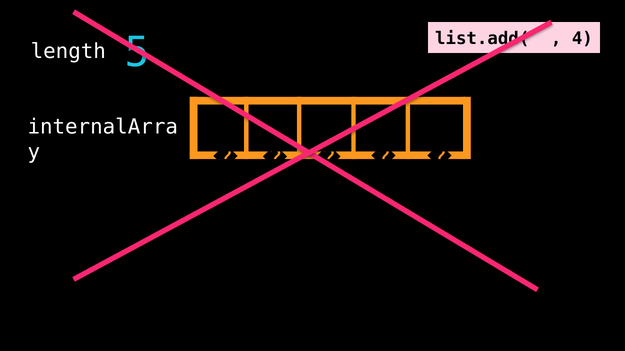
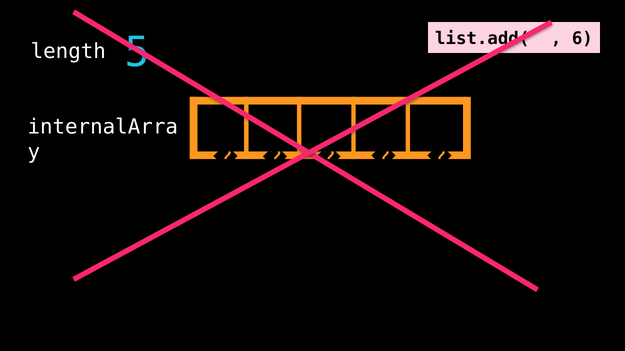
4: 4 -> 6
